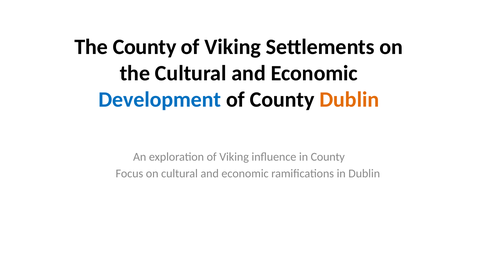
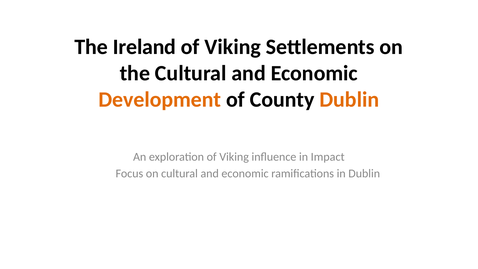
The County: County -> Ireland
Development colour: blue -> orange
in County: County -> Impact
